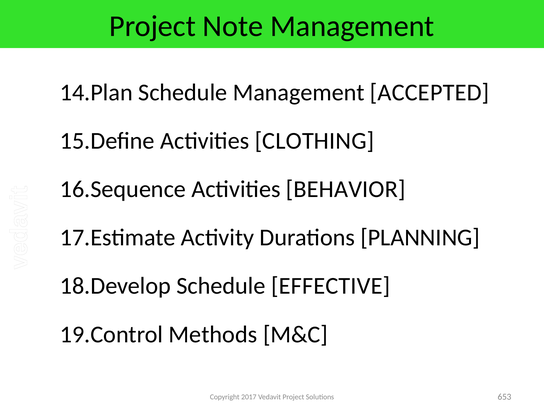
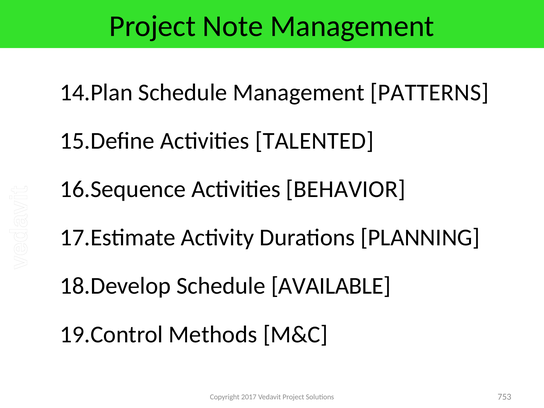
ACCEPTED: ACCEPTED -> PATTERNS
CLOTHING: CLOTHING -> TALENTED
EFFECTIVE: EFFECTIVE -> AVAILABLE
653: 653 -> 753
